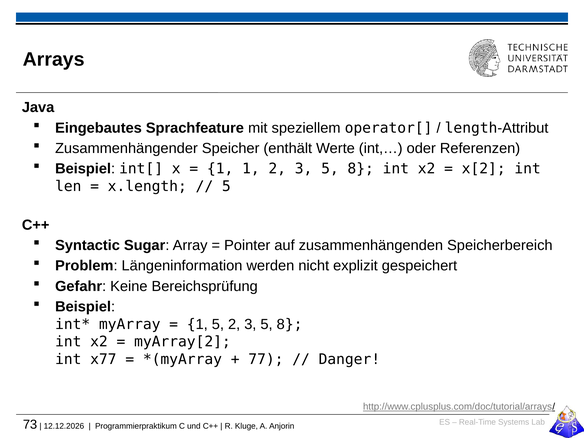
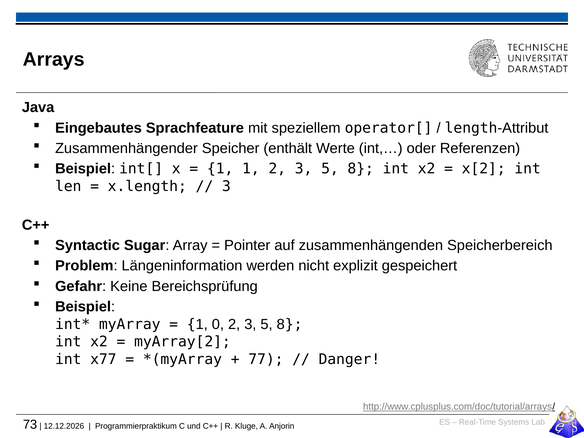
5 at (226, 186): 5 -> 3
1 5: 5 -> 0
